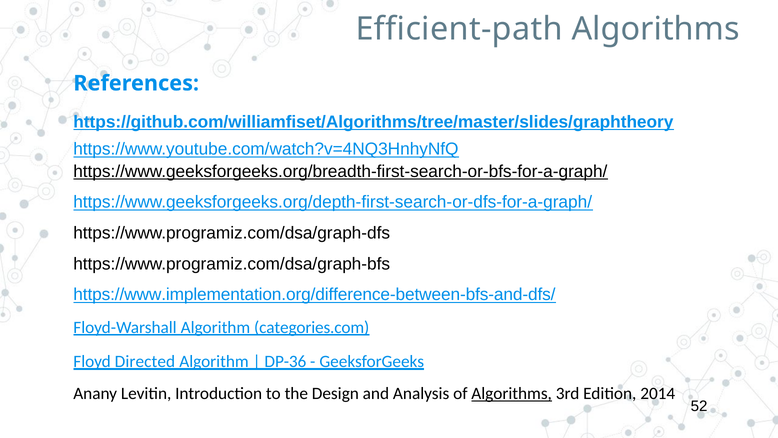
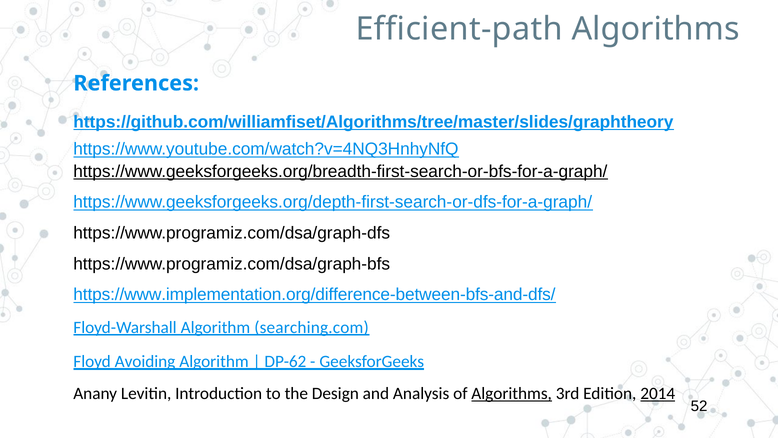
categories.com: categories.com -> searching.com
Directed: Directed -> Avoiding
DP-36: DP-36 -> DP-62
2014 underline: none -> present
